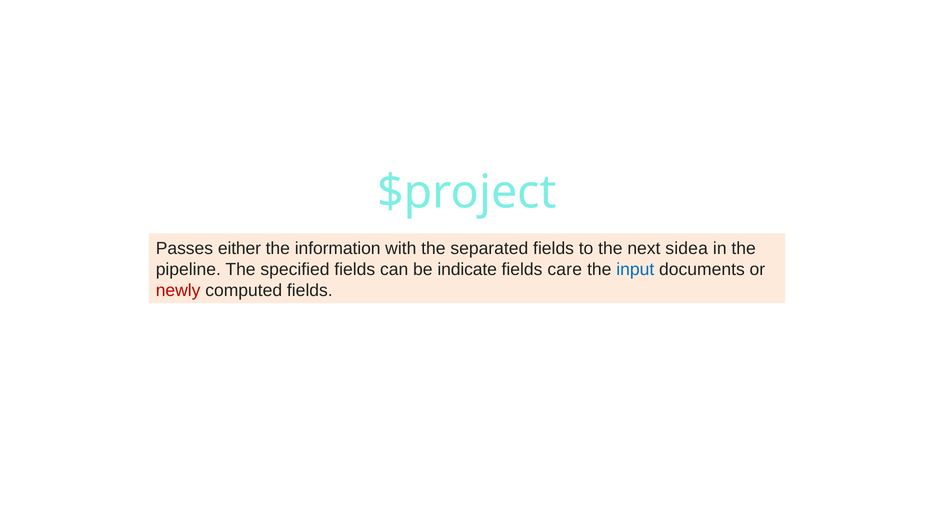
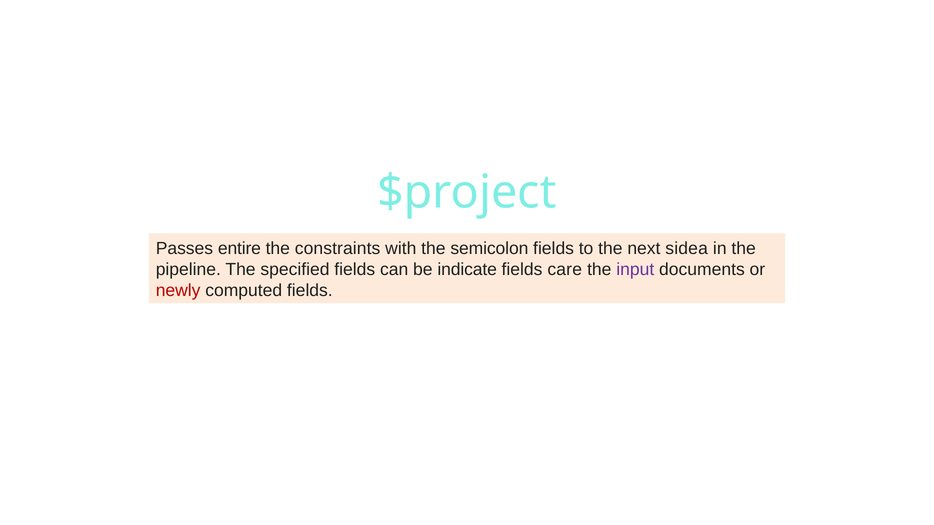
either: either -> entire
information: information -> constraints
separated: separated -> semicolon
input colour: blue -> purple
